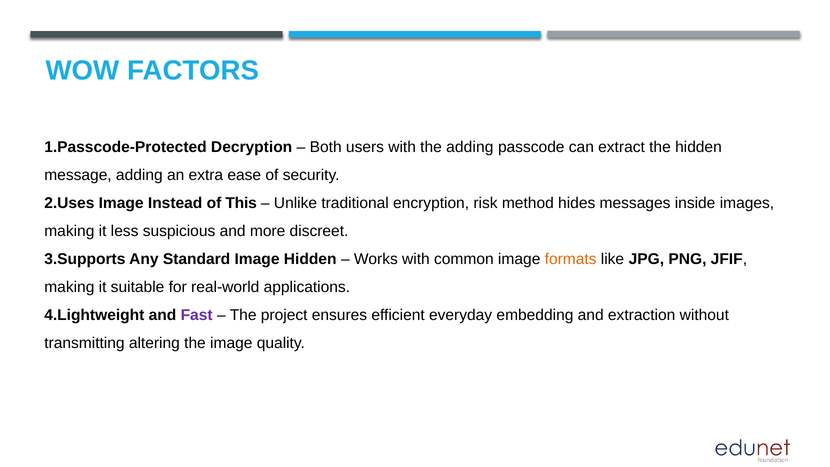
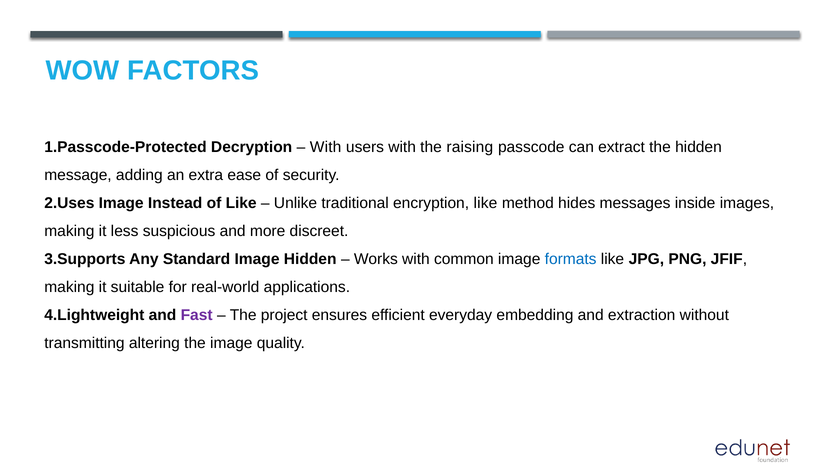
Both at (326, 147): Both -> With
the adding: adding -> raising
of This: This -> Like
encryption risk: risk -> like
formats colour: orange -> blue
